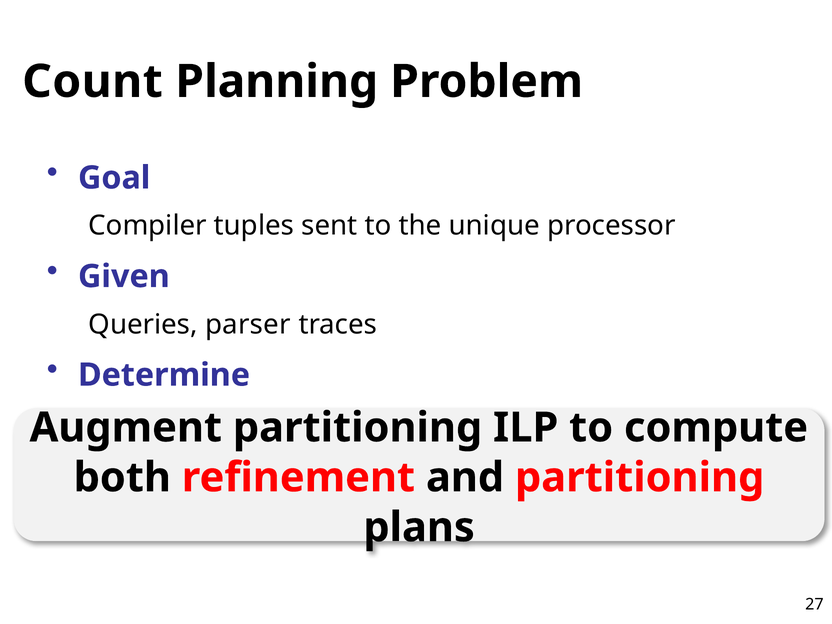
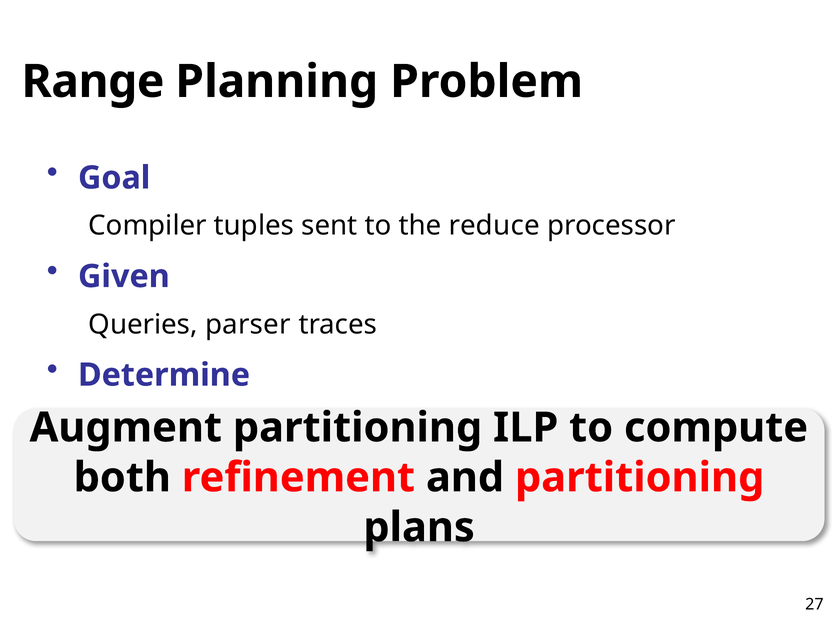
Count: Count -> Range
unique: unique -> reduce
